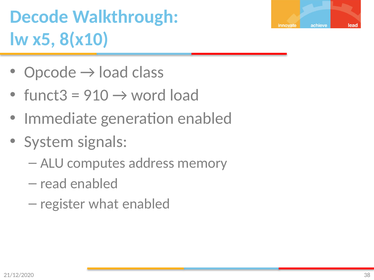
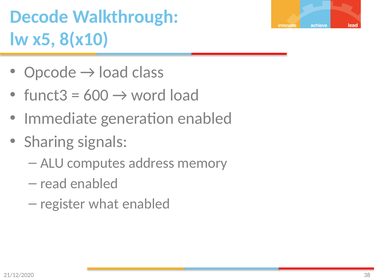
910: 910 -> 600
System: System -> Sharing
